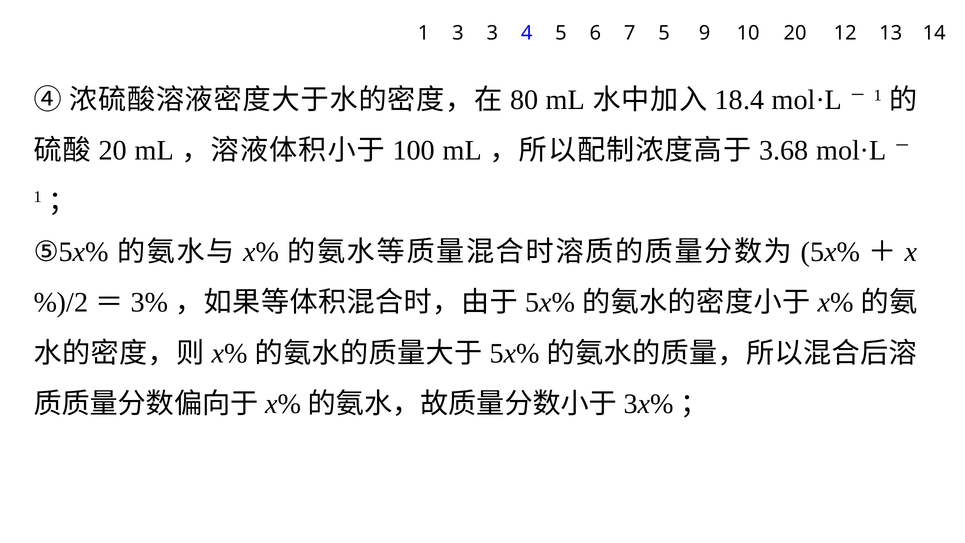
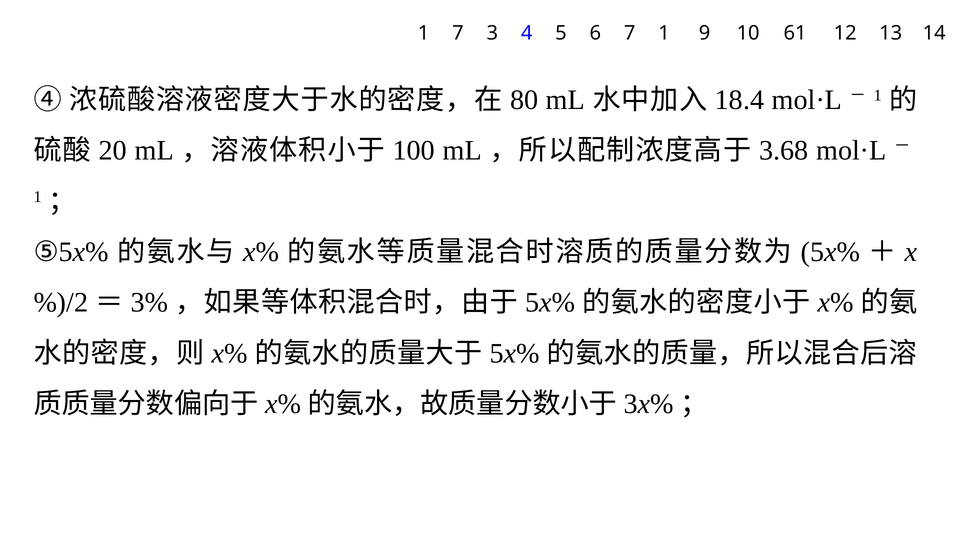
1 3: 3 -> 7
7 5: 5 -> 1
10 20: 20 -> 61
